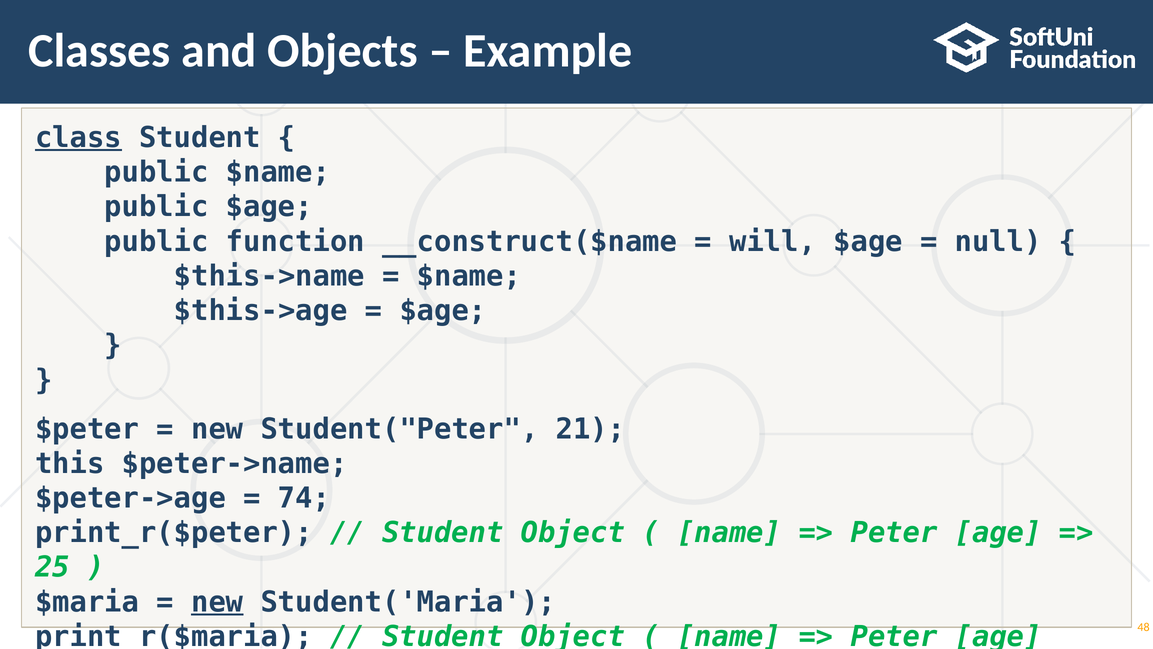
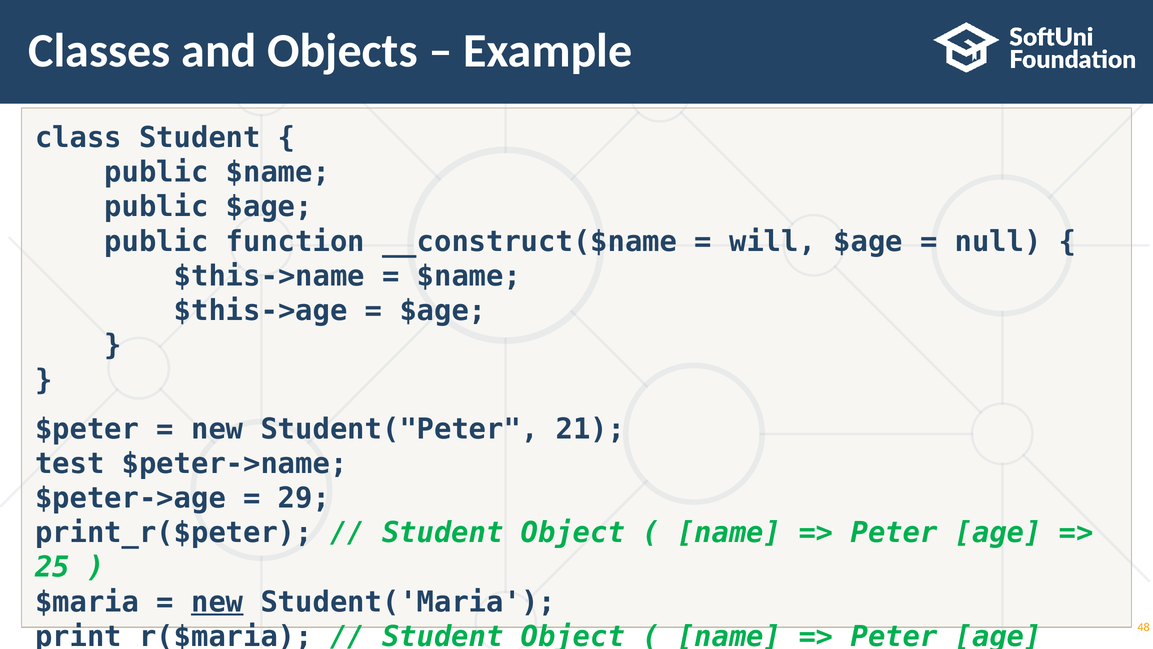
class underline: present -> none
this: this -> test
74: 74 -> 29
